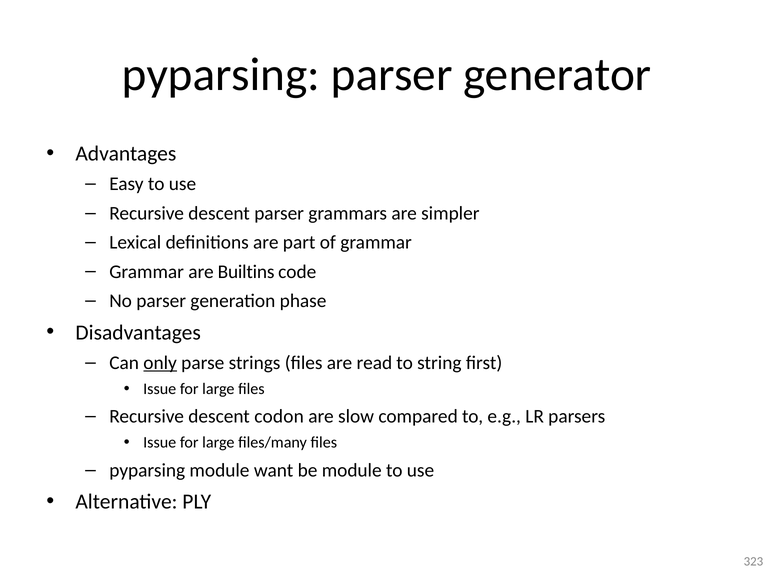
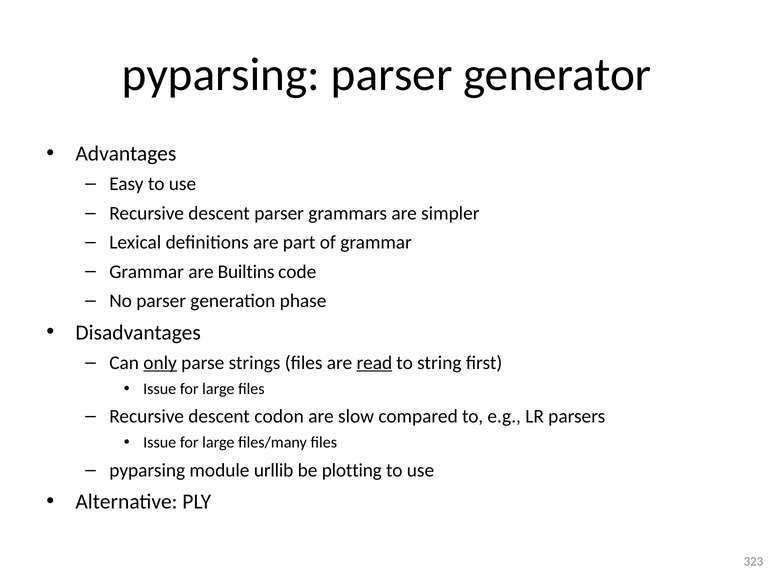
read underline: none -> present
want: want -> urllib
be module: module -> plotting
